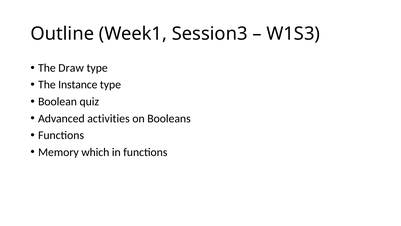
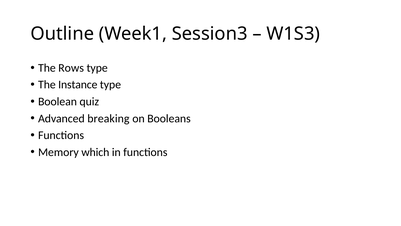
Draw: Draw -> Rows
activities: activities -> breaking
